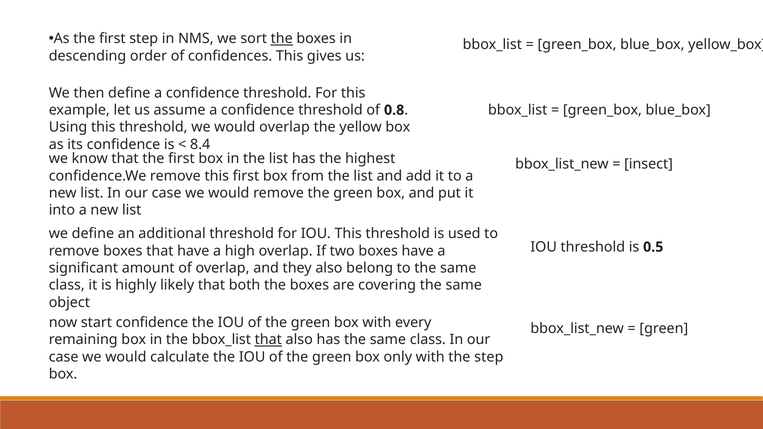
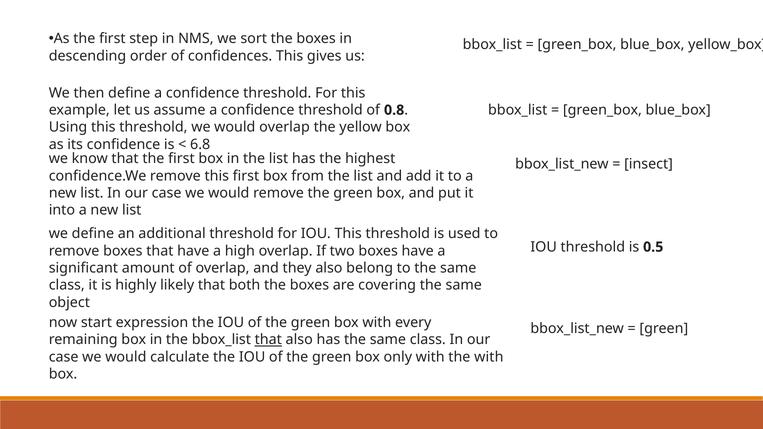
the at (282, 39) underline: present -> none
8.4: 8.4 -> 6.8
start confidence: confidence -> expression
the step: step -> with
